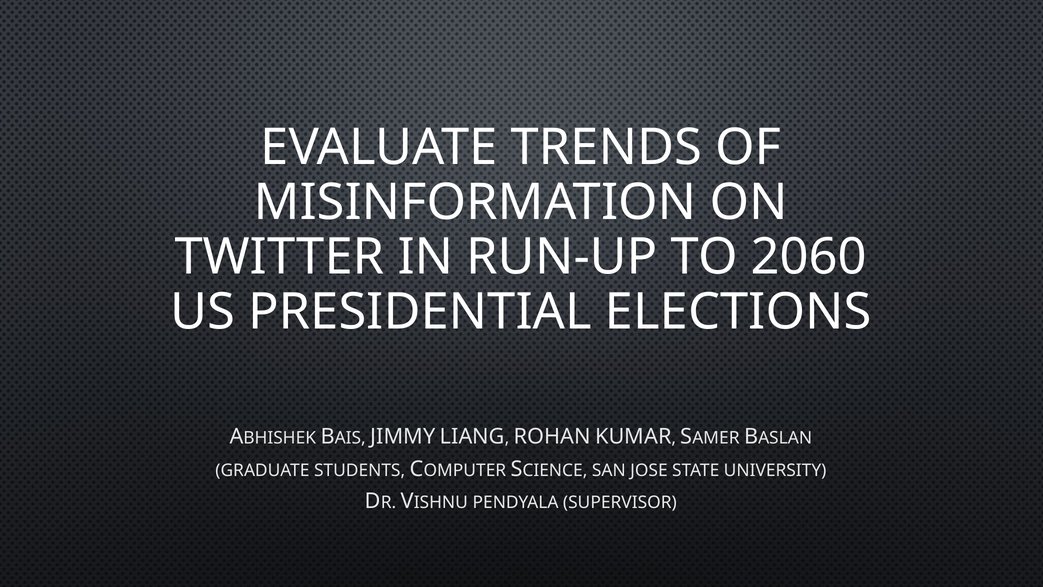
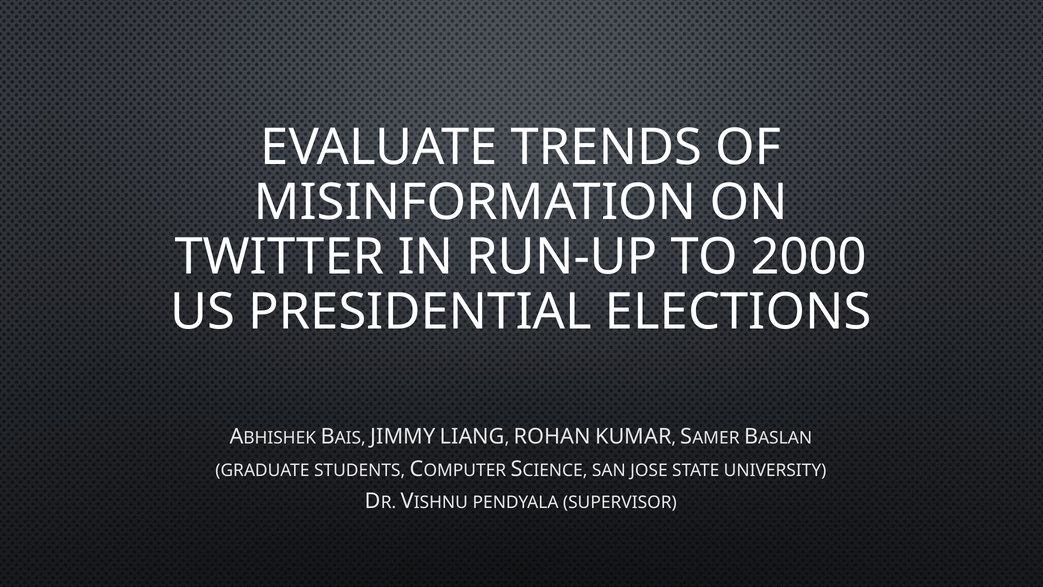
2060: 2060 -> 2000
